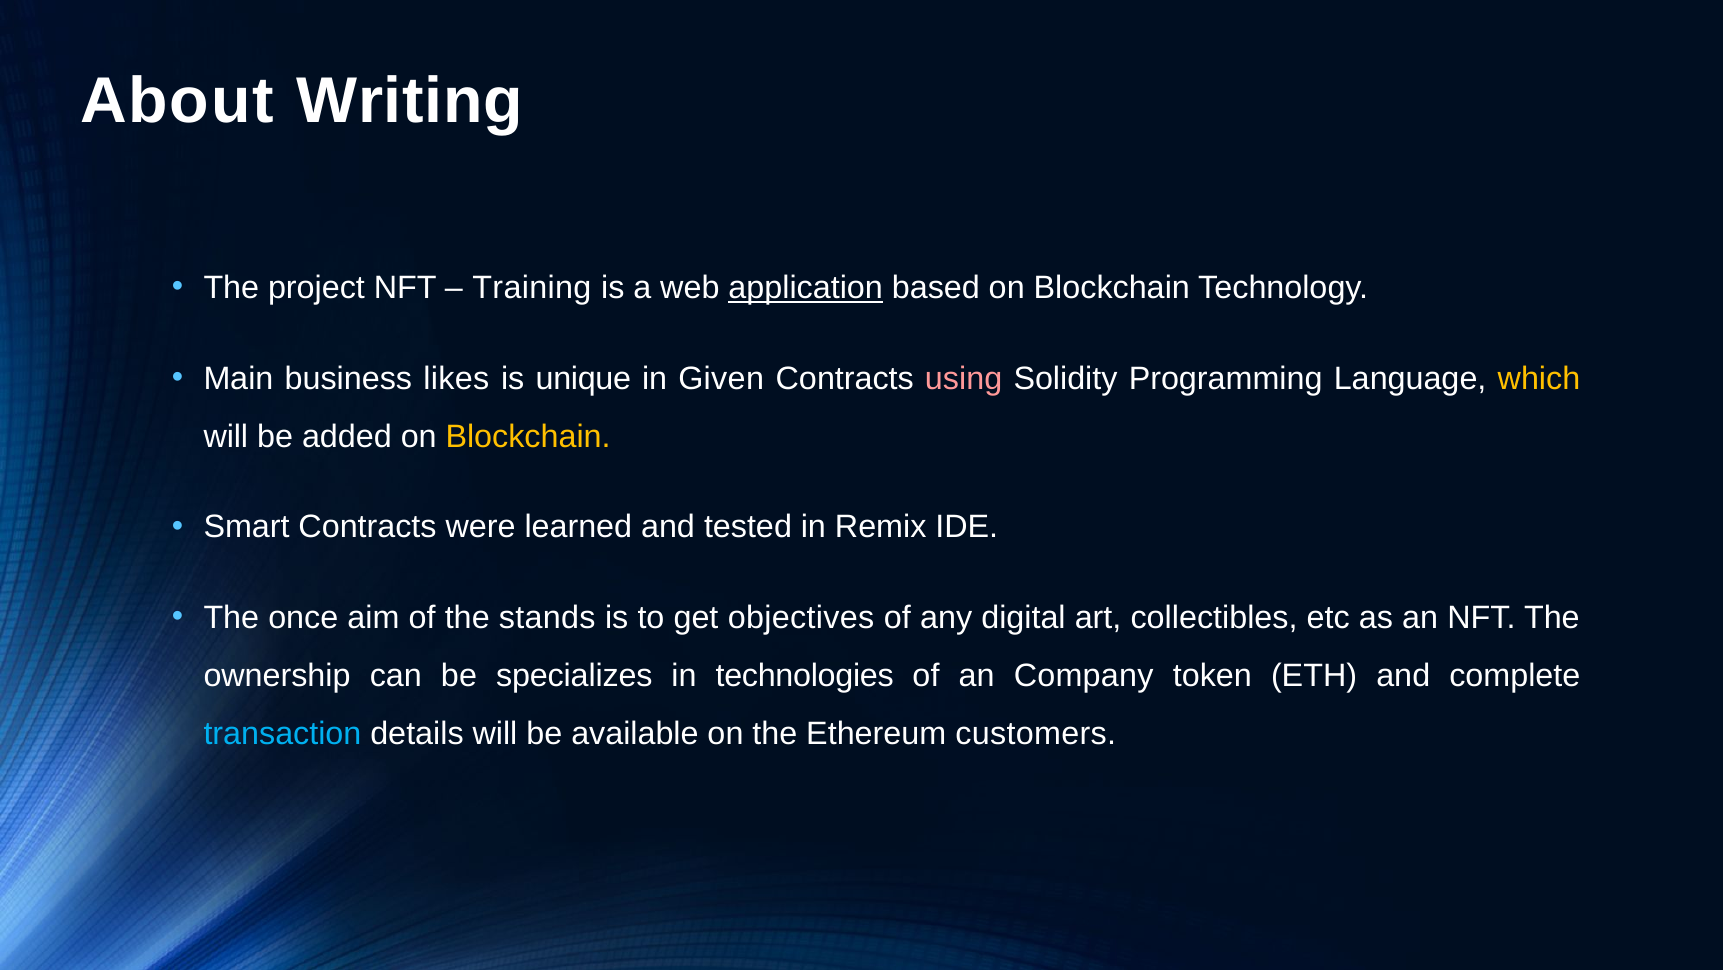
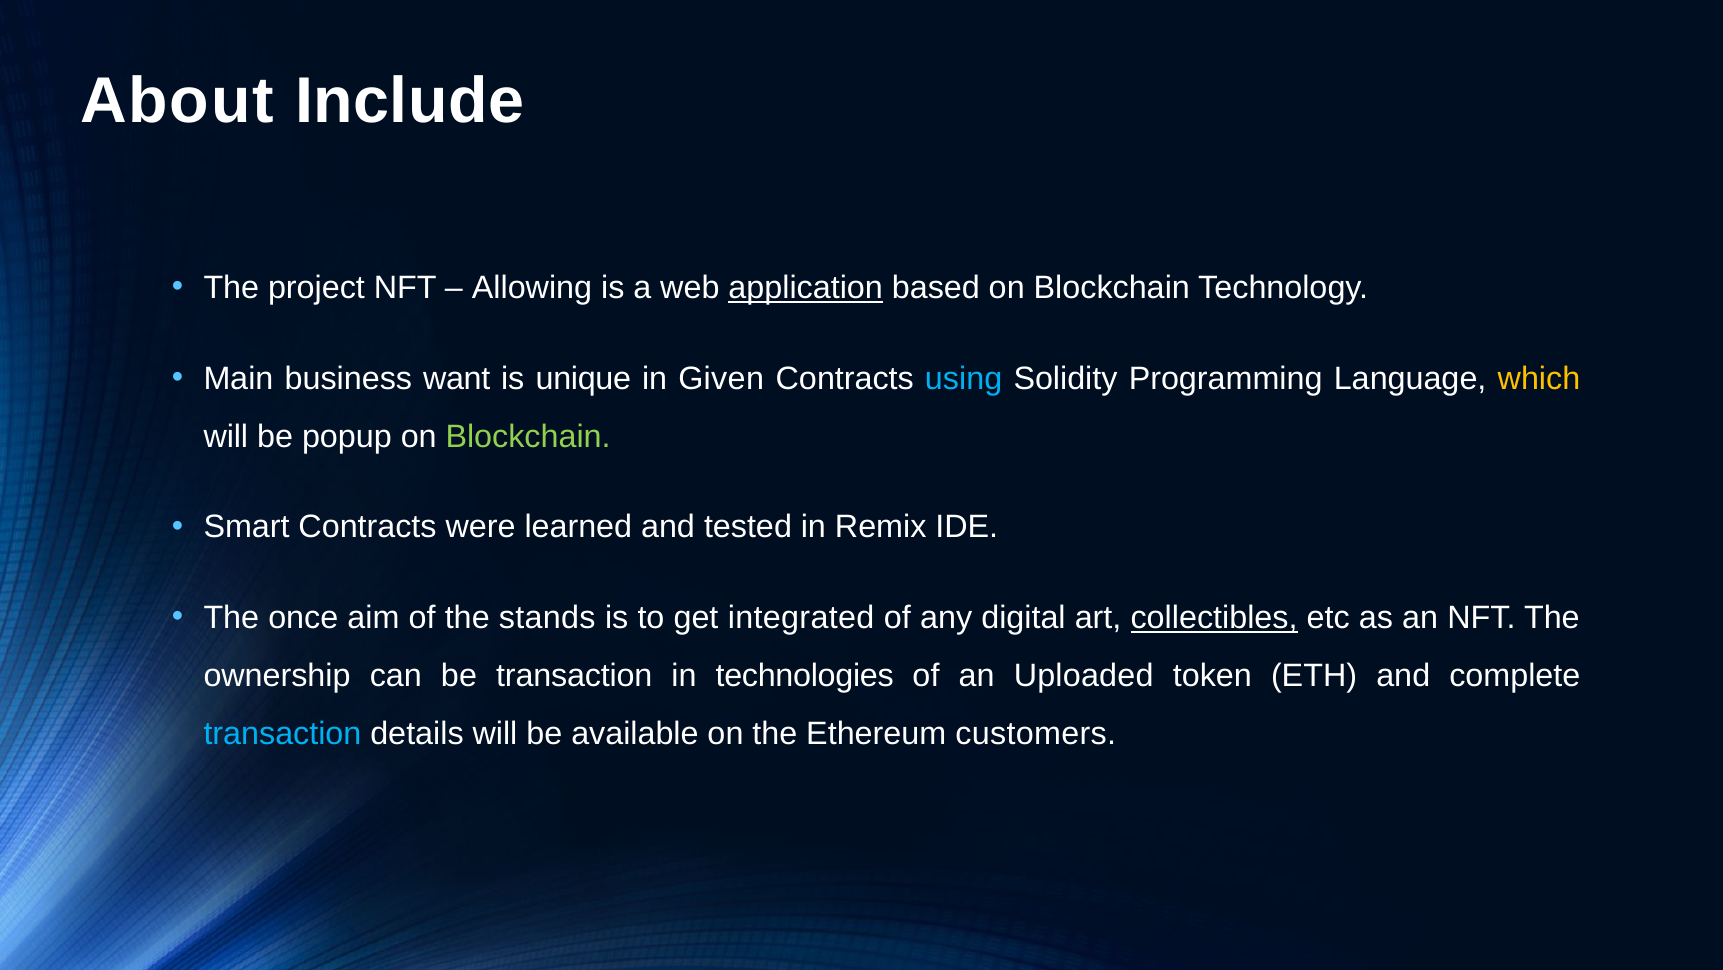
Writing: Writing -> Include
Training: Training -> Allowing
likes: likes -> want
using colour: pink -> light blue
added: added -> popup
Blockchain at (528, 436) colour: yellow -> light green
objectives: objectives -> integrated
collectibles underline: none -> present
be specializes: specializes -> transaction
Company: Company -> Uploaded
